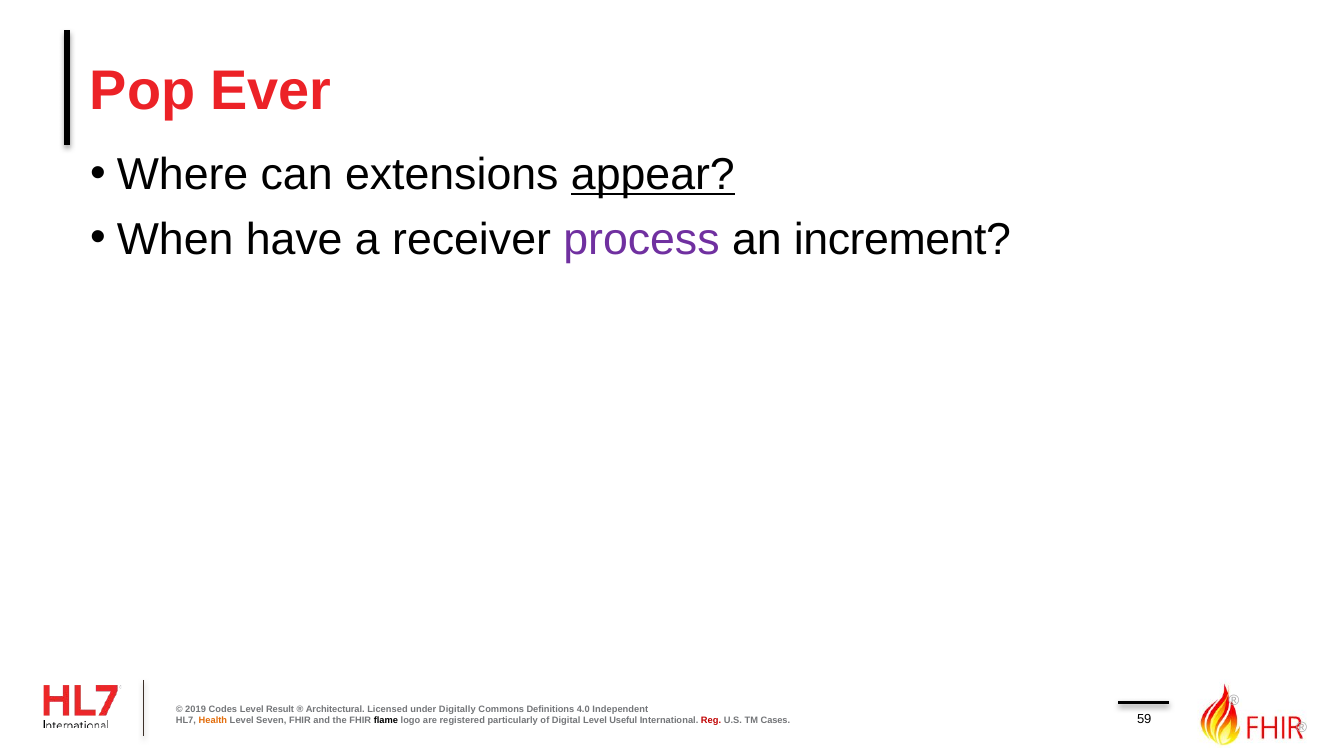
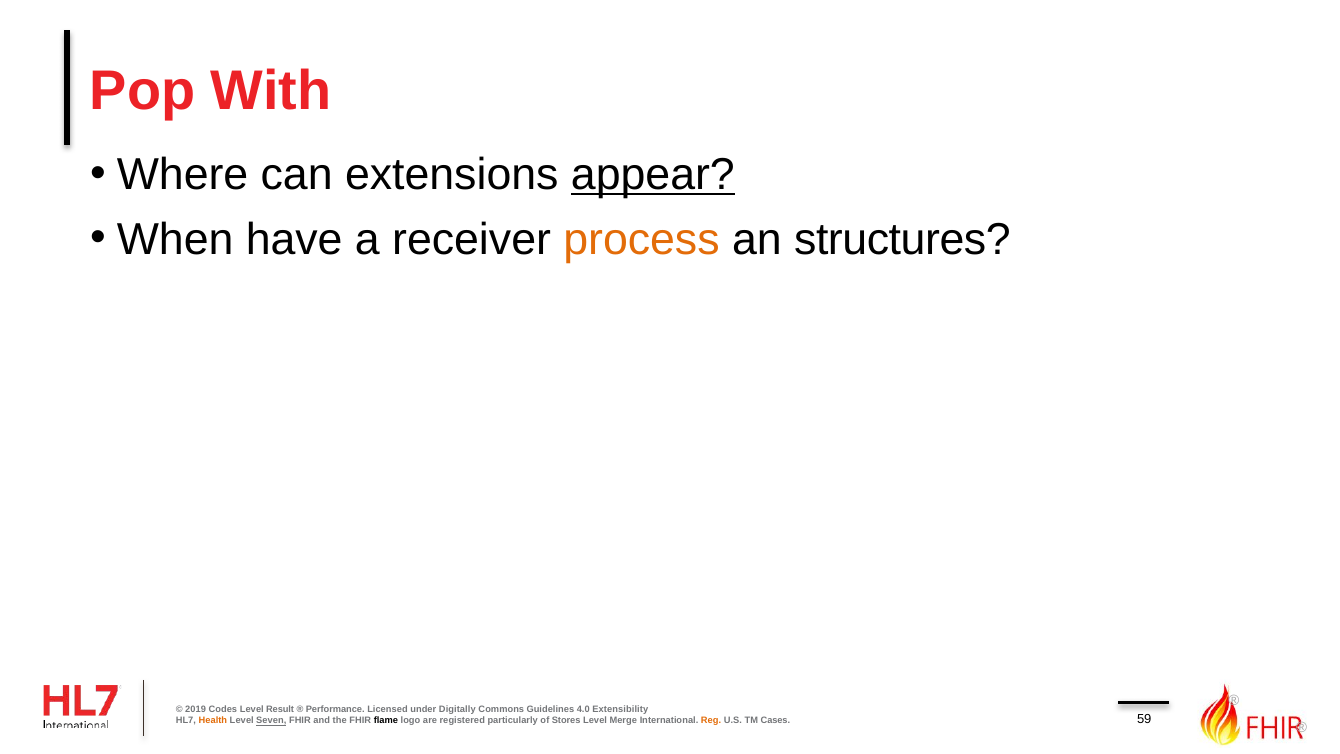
Ever: Ever -> With
process colour: purple -> orange
increment: increment -> structures
Architectural: Architectural -> Performance
Definitions: Definitions -> Guidelines
Independent: Independent -> Extensibility
Seven underline: none -> present
Digital: Digital -> Stores
Useful: Useful -> Merge
Reg colour: red -> orange
